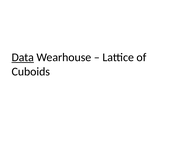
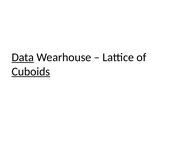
Cuboids underline: none -> present
